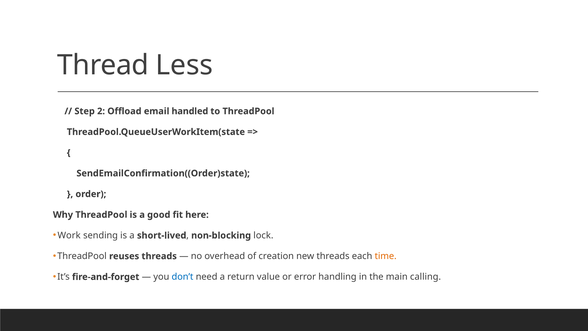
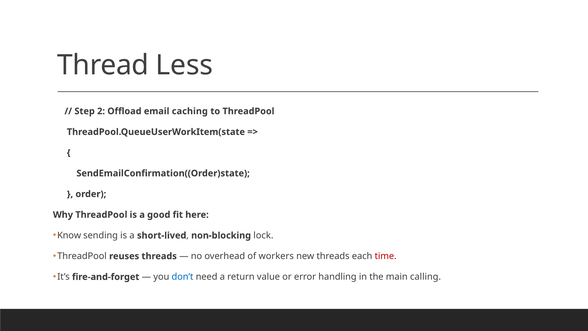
handled: handled -> caching
Work: Work -> Know
creation: creation -> workers
time colour: orange -> red
